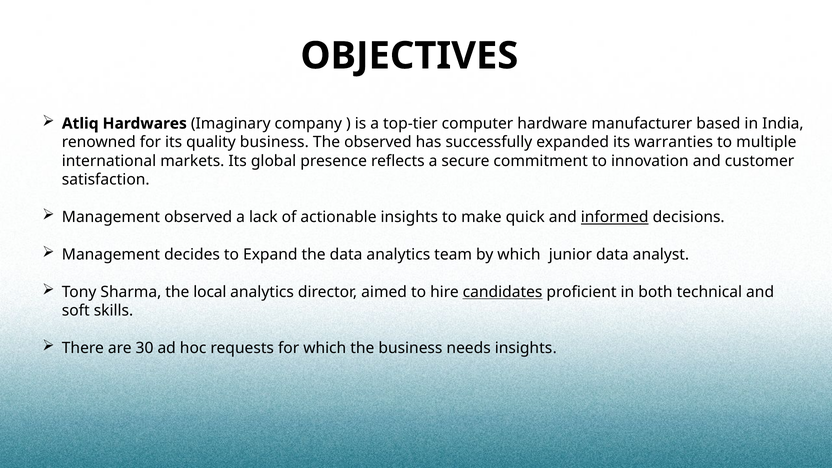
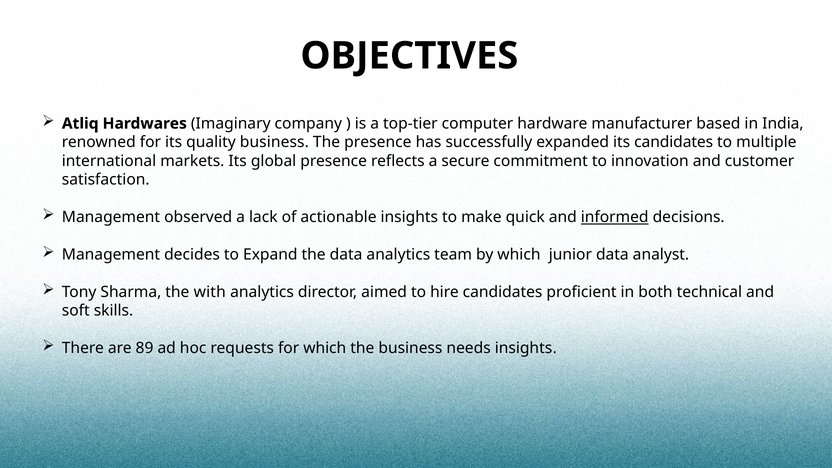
The observed: observed -> presence
its warranties: warranties -> candidates
local: local -> with
candidates at (503, 292) underline: present -> none
30: 30 -> 89
